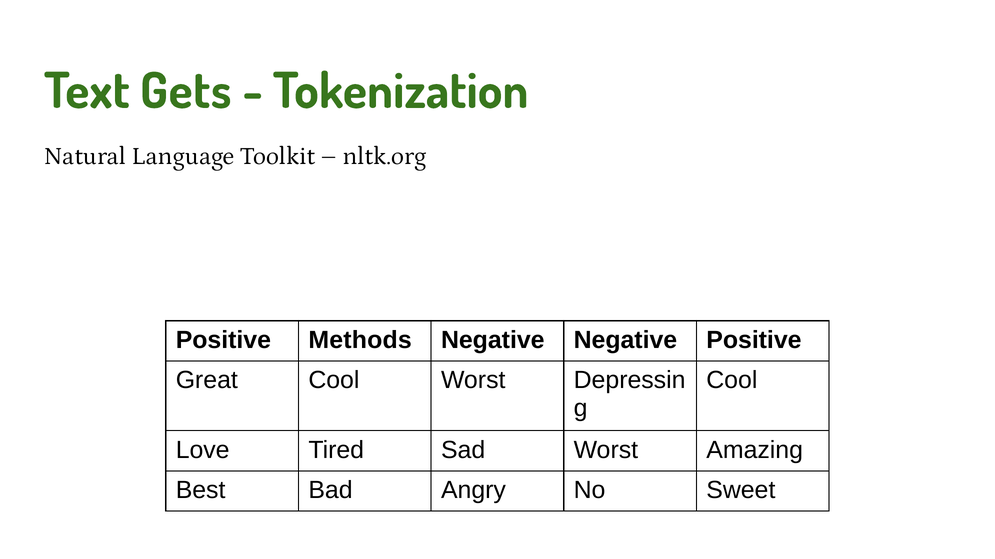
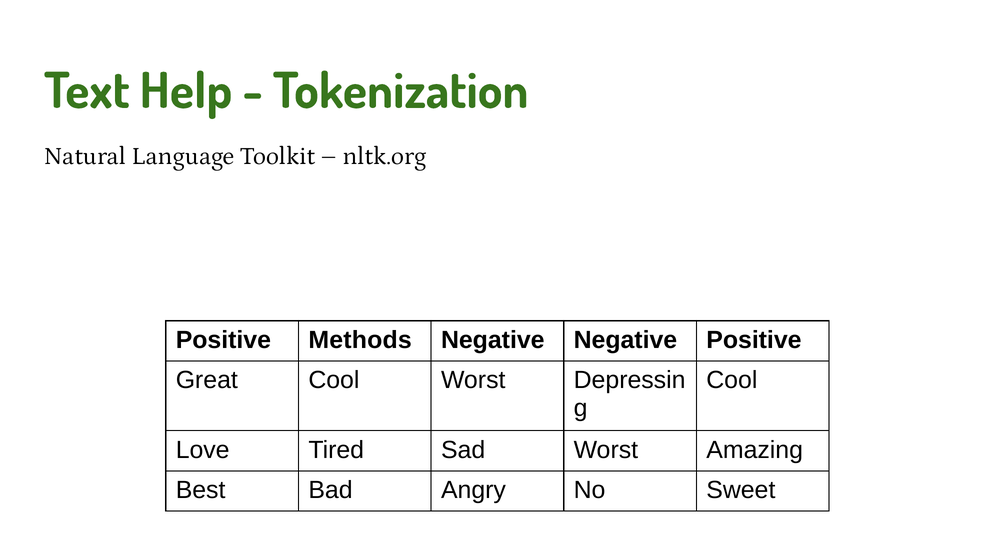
Gets: Gets -> Help
